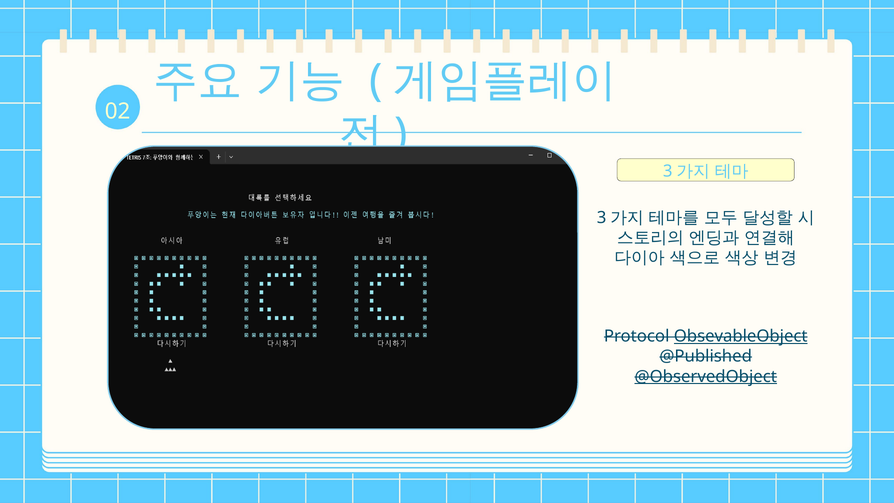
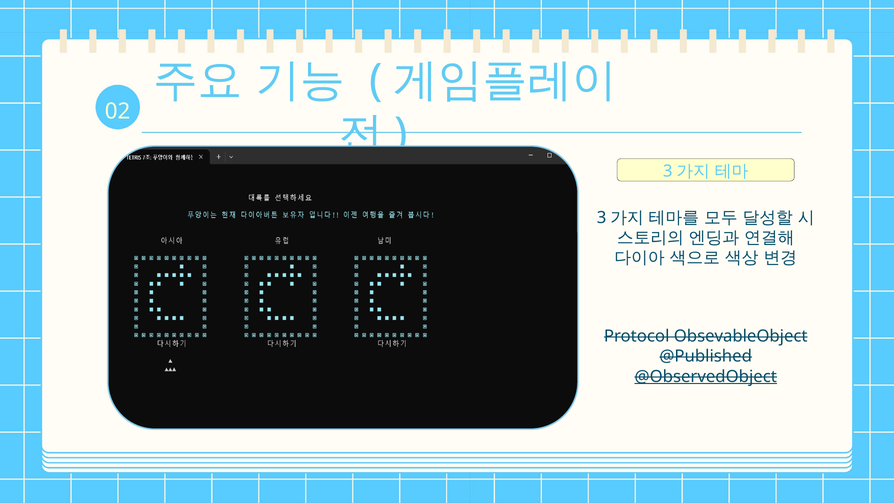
ObsevableObject underline: present -> none
